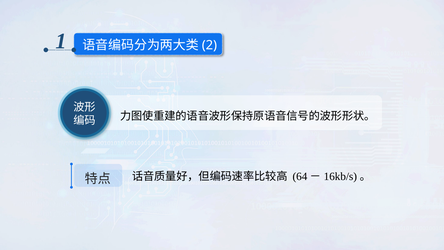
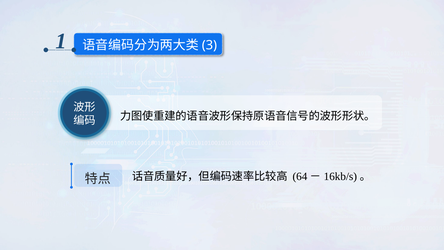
2: 2 -> 3
